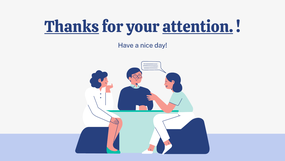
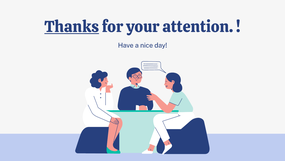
attention underline: present -> none
